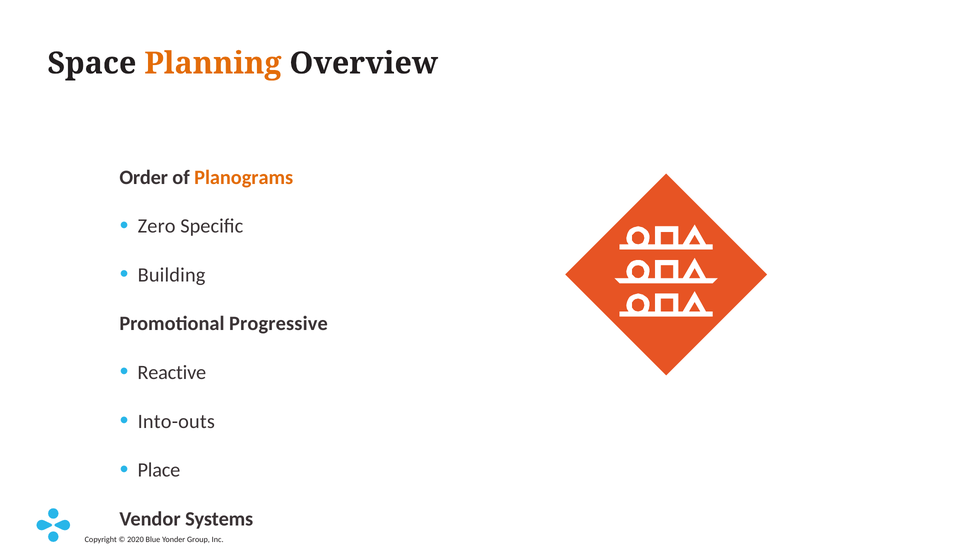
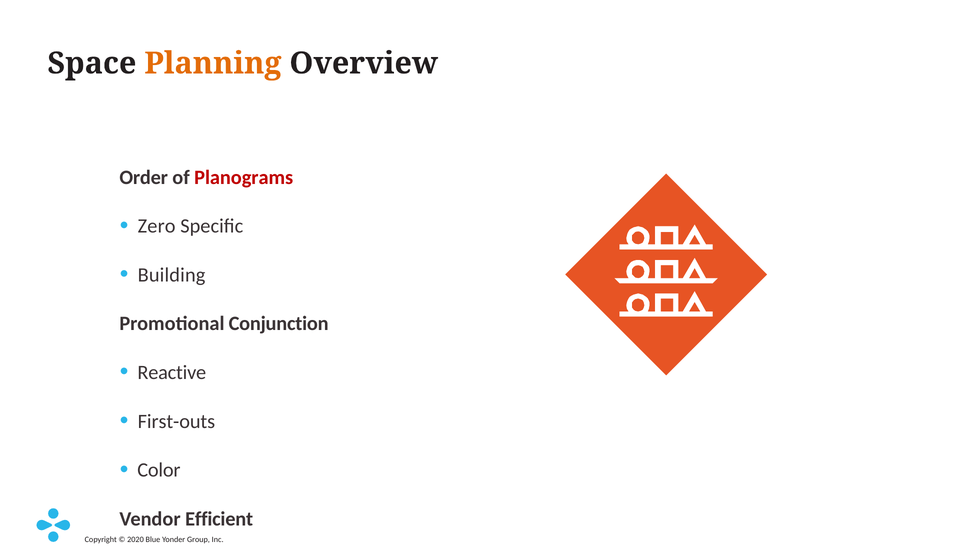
Planograms colour: orange -> red
Progressive: Progressive -> Conjunction
Into-outs: Into-outs -> First-outs
Place: Place -> Color
Systems: Systems -> Efficient
